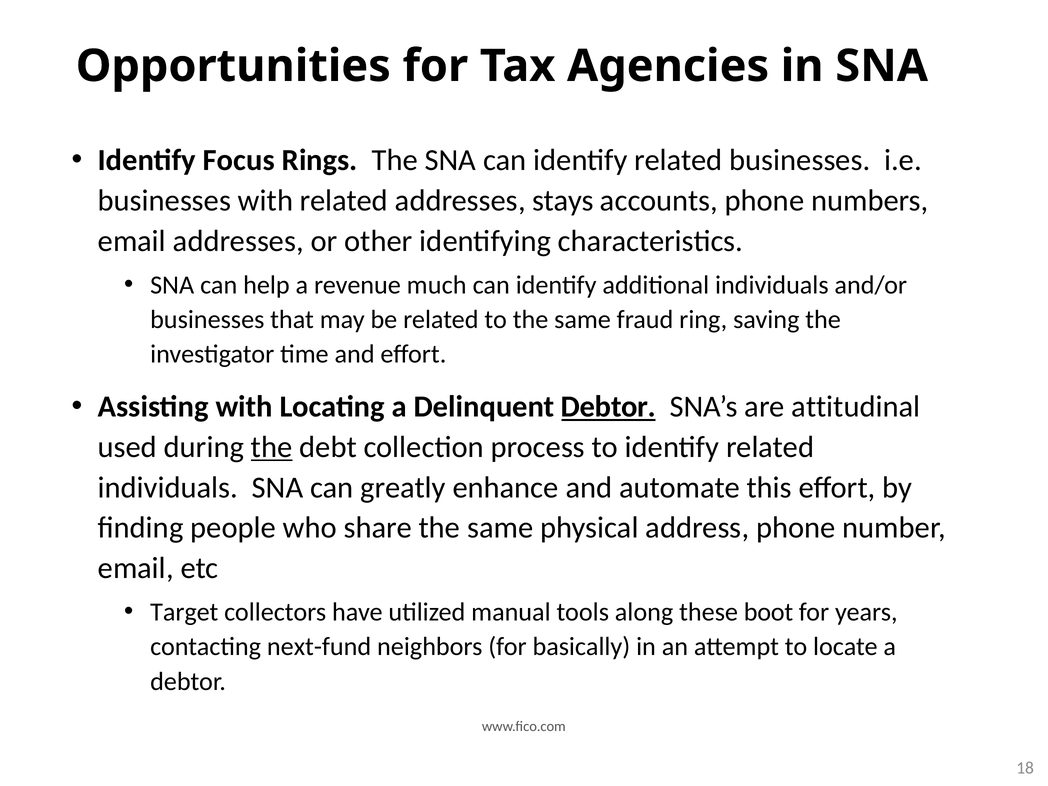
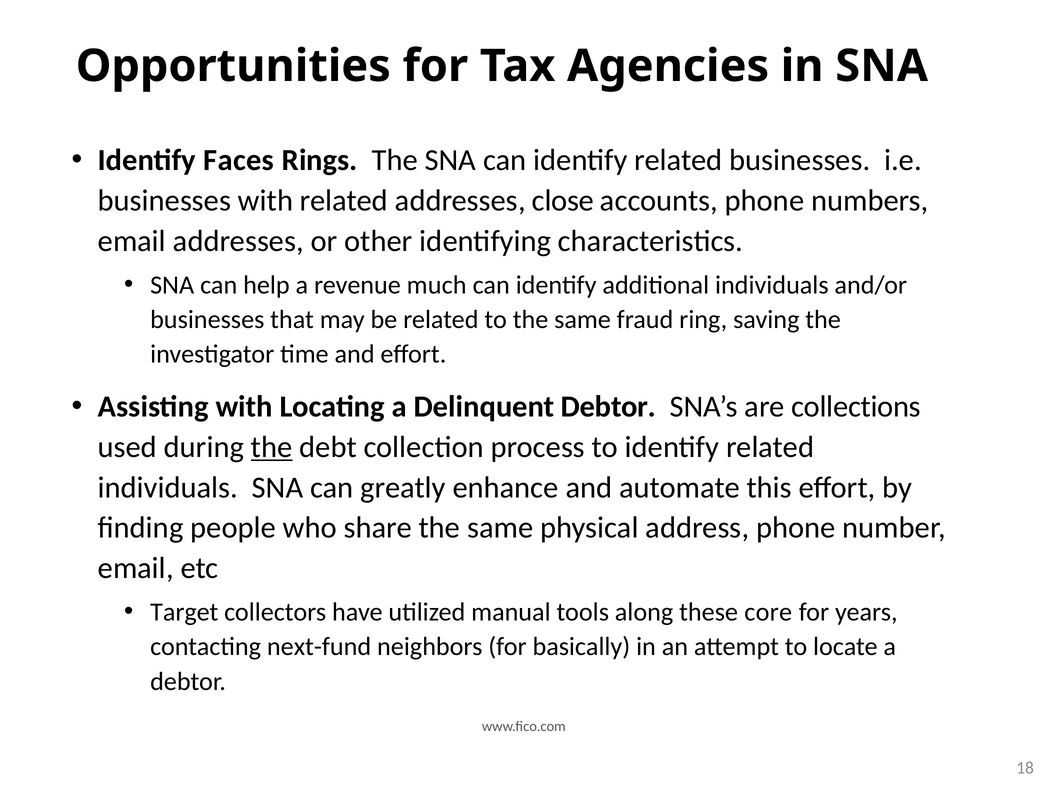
Focus: Focus -> Faces
stays: stays -> close
Debtor at (609, 407) underline: present -> none
attitudinal: attitudinal -> collections
boot: boot -> core
